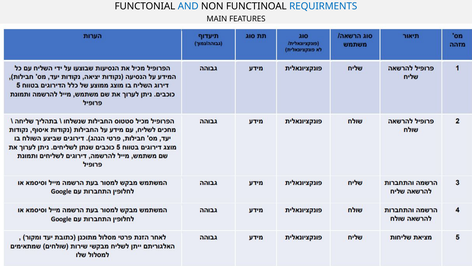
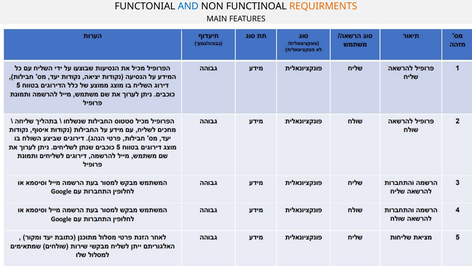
REQUIRMENTS colour: blue -> orange
